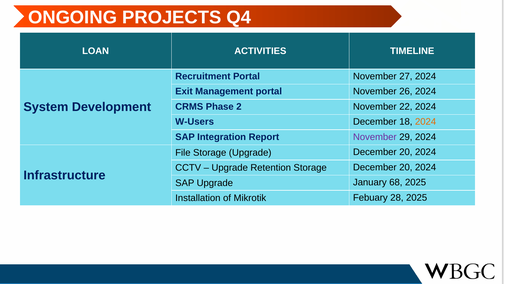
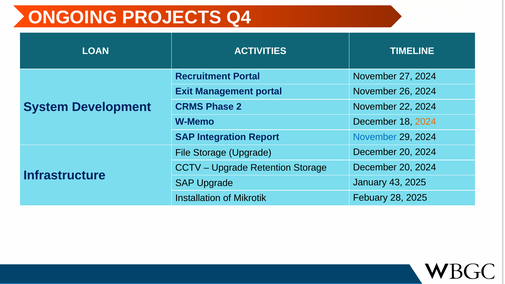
W-Users: W-Users -> W-Memo
November at (375, 137) colour: purple -> blue
68: 68 -> 43
